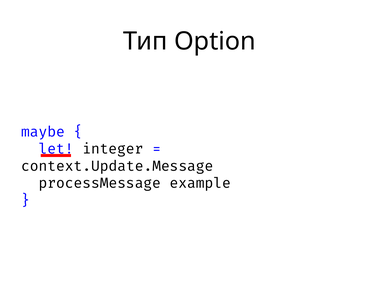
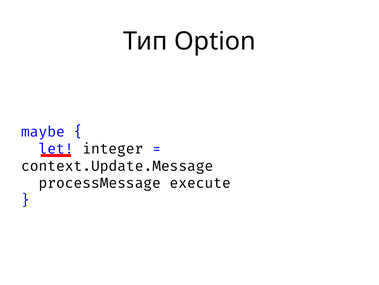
example: example -> execute
